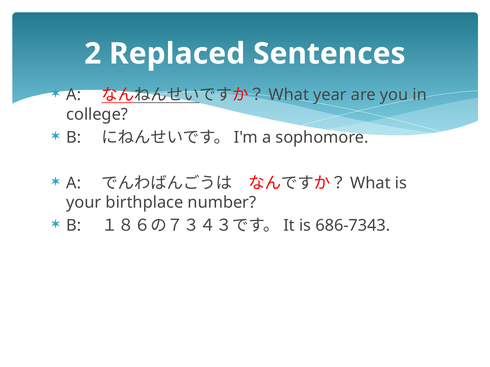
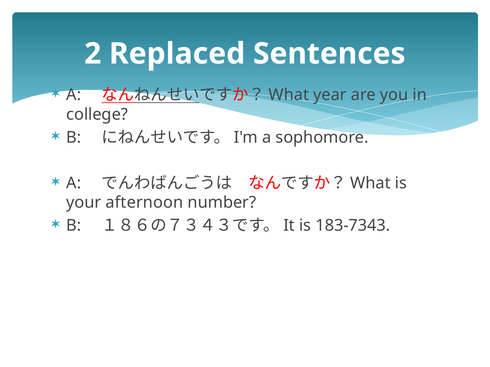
birthplace: birthplace -> afternoon
686-7343: 686-7343 -> 183-7343
